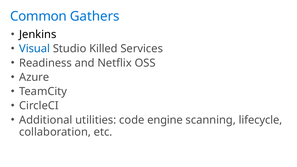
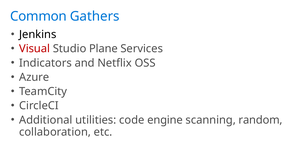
Visual colour: blue -> red
Killed: Killed -> Plane
Readiness: Readiness -> Indicators
lifecycle: lifecycle -> random
